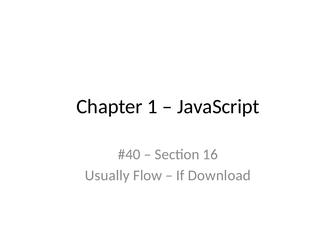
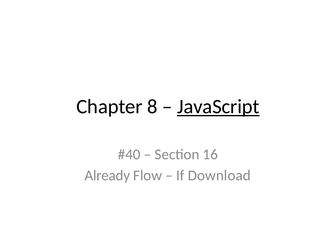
1: 1 -> 8
JavaScript underline: none -> present
Usually: Usually -> Already
